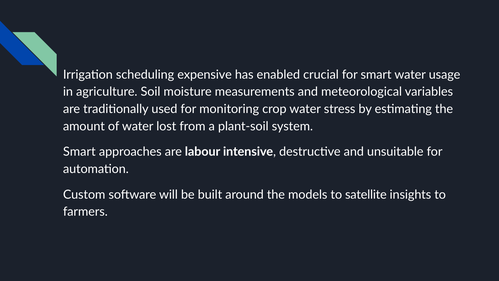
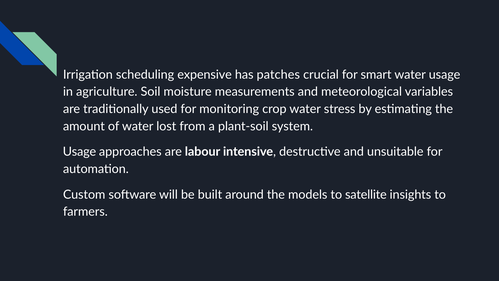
enabled: enabled -> patches
Smart at (79, 152): Smart -> Usage
